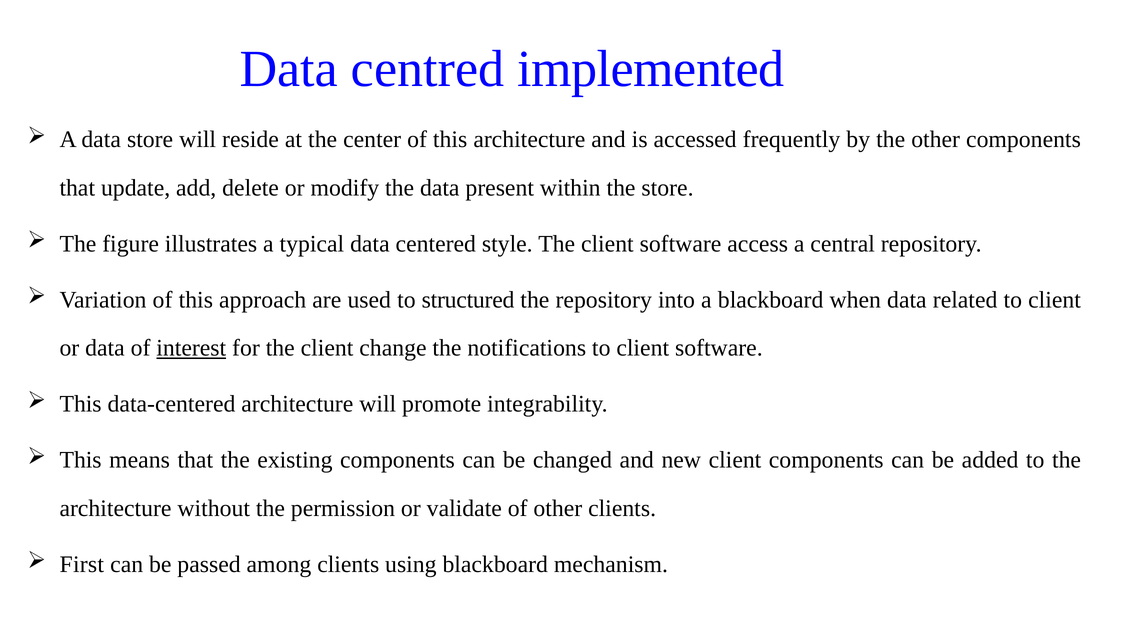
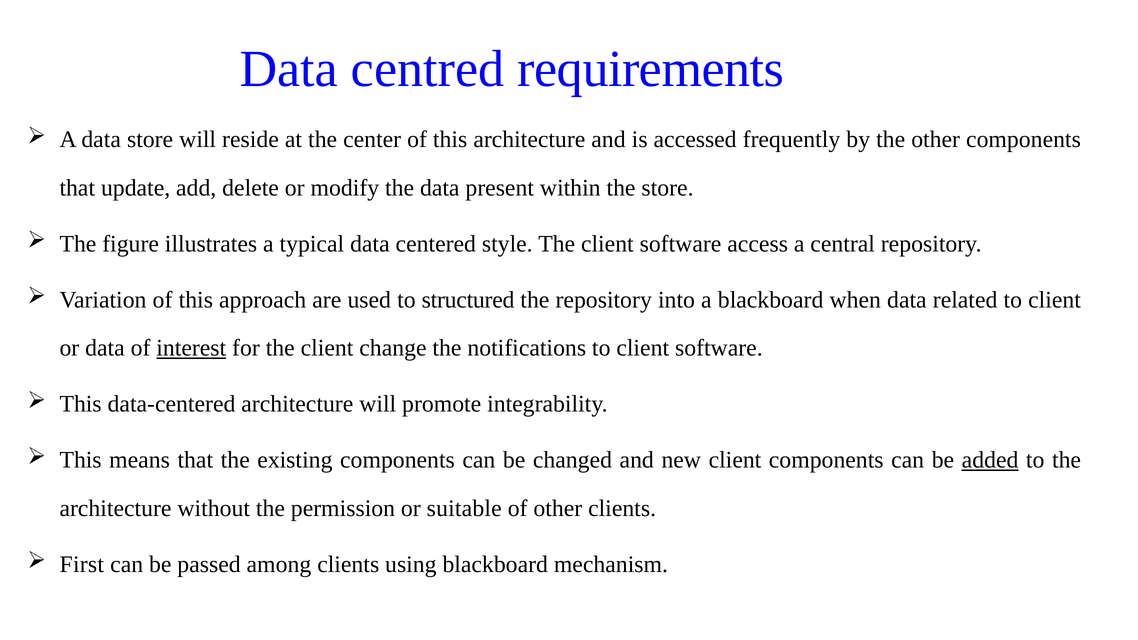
implemented: implemented -> requirements
added underline: none -> present
validate: validate -> suitable
